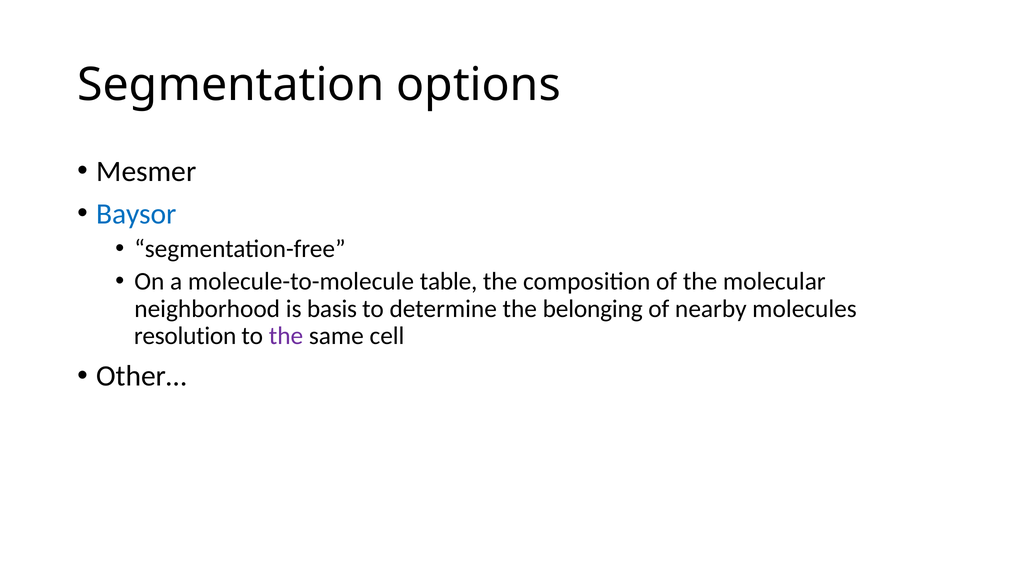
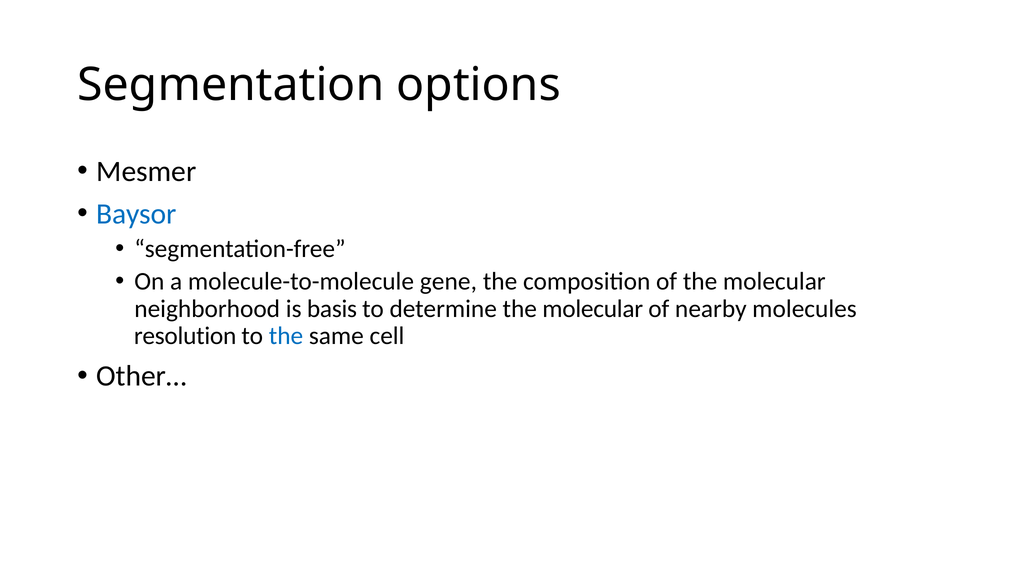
table: table -> gene
determine the belonging: belonging -> molecular
the at (286, 336) colour: purple -> blue
